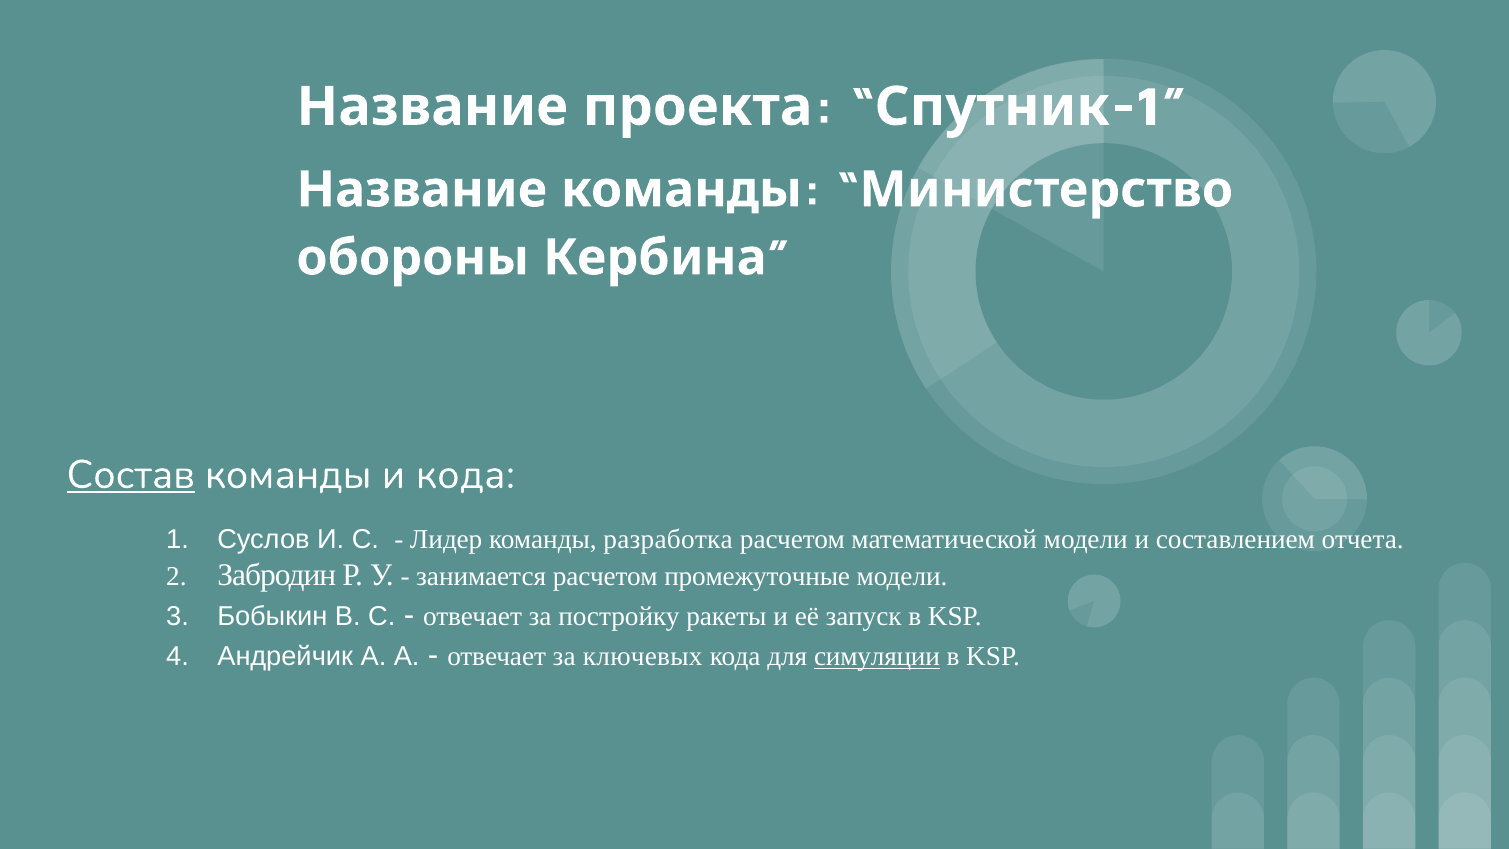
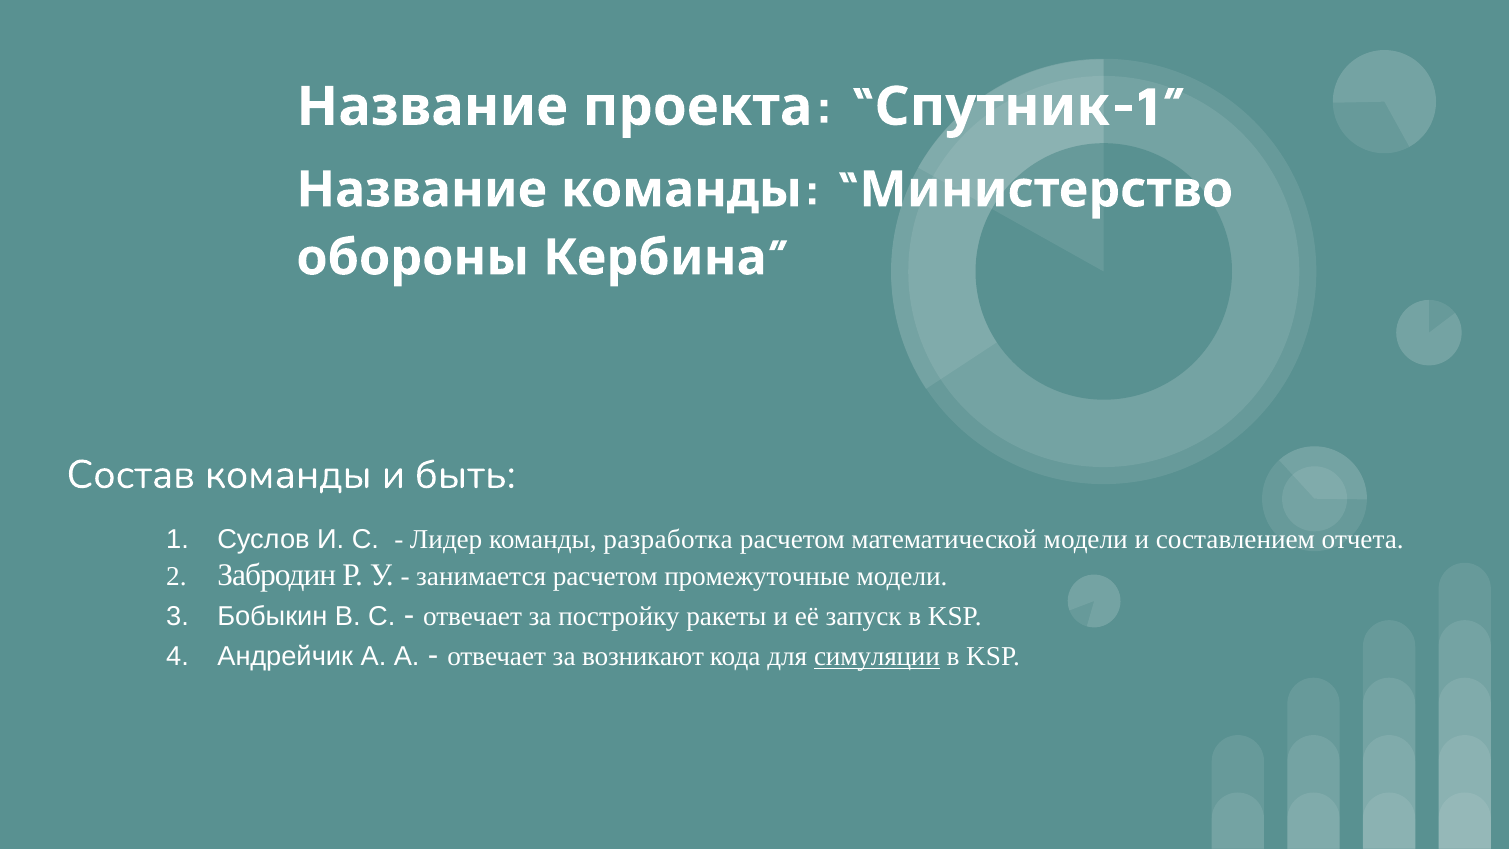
Состав underline: present -> none
и кода: кода -> быть
ключевых: ключевых -> возникают
